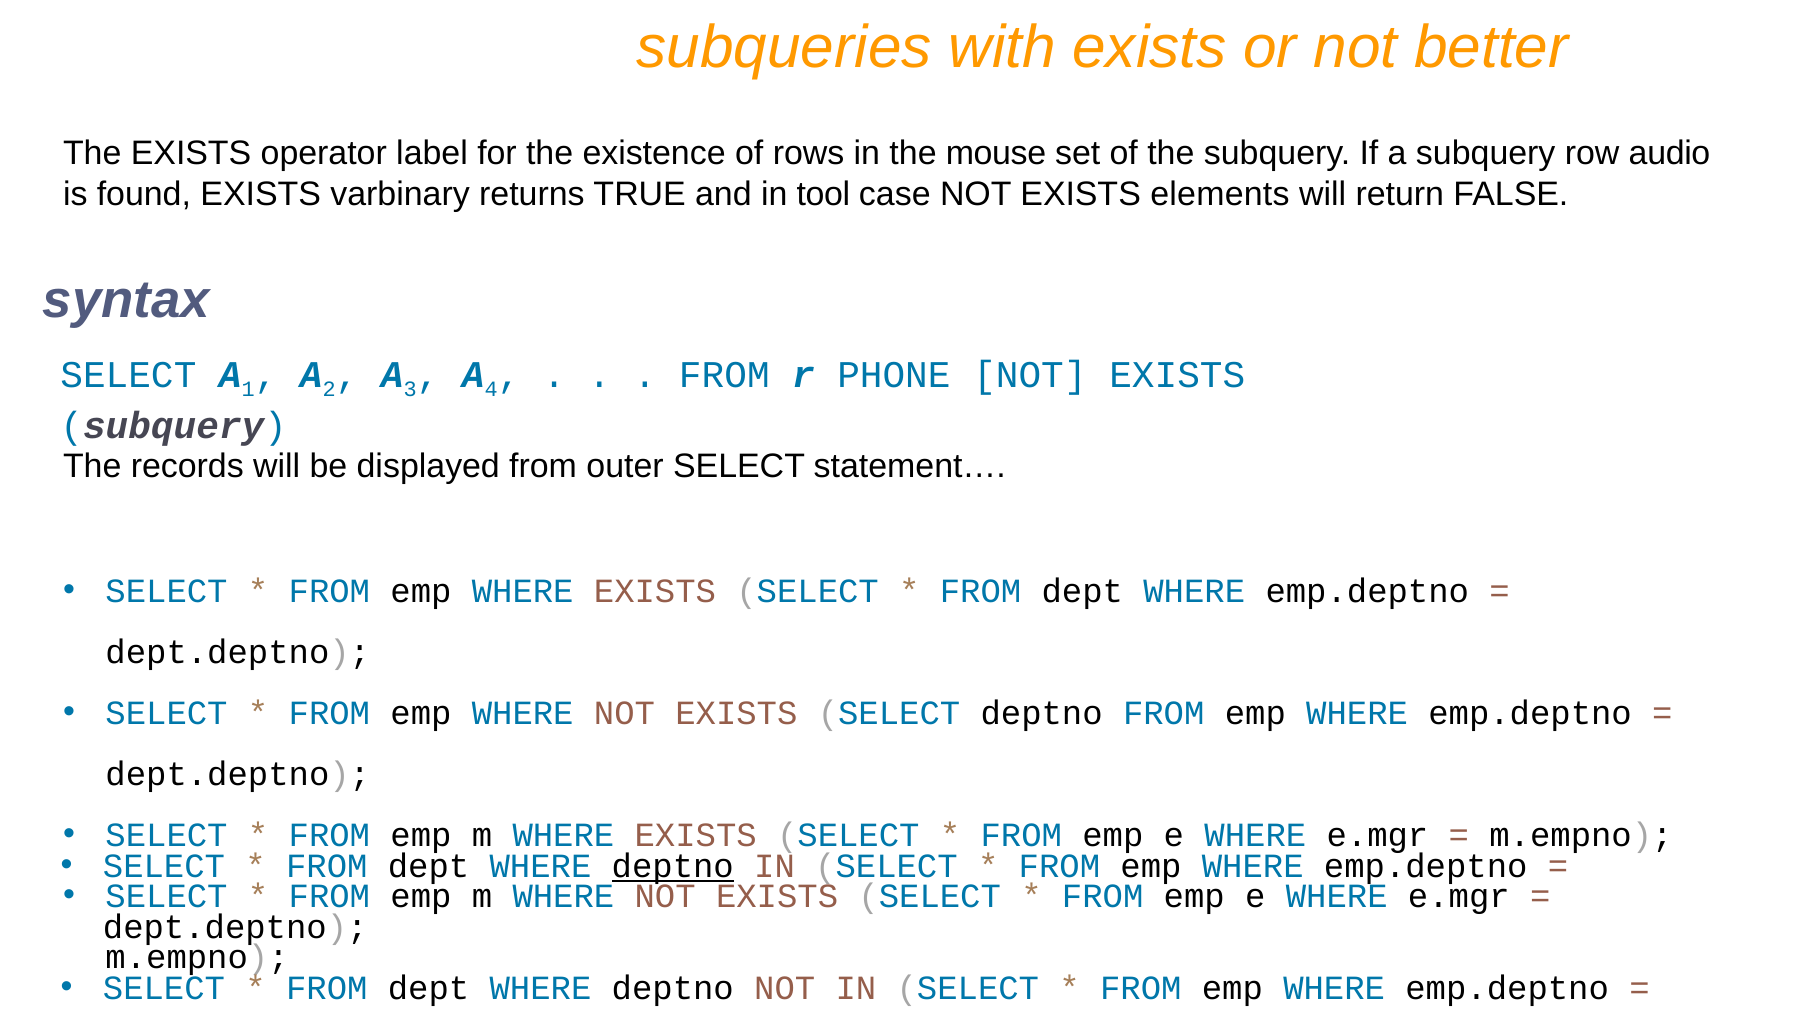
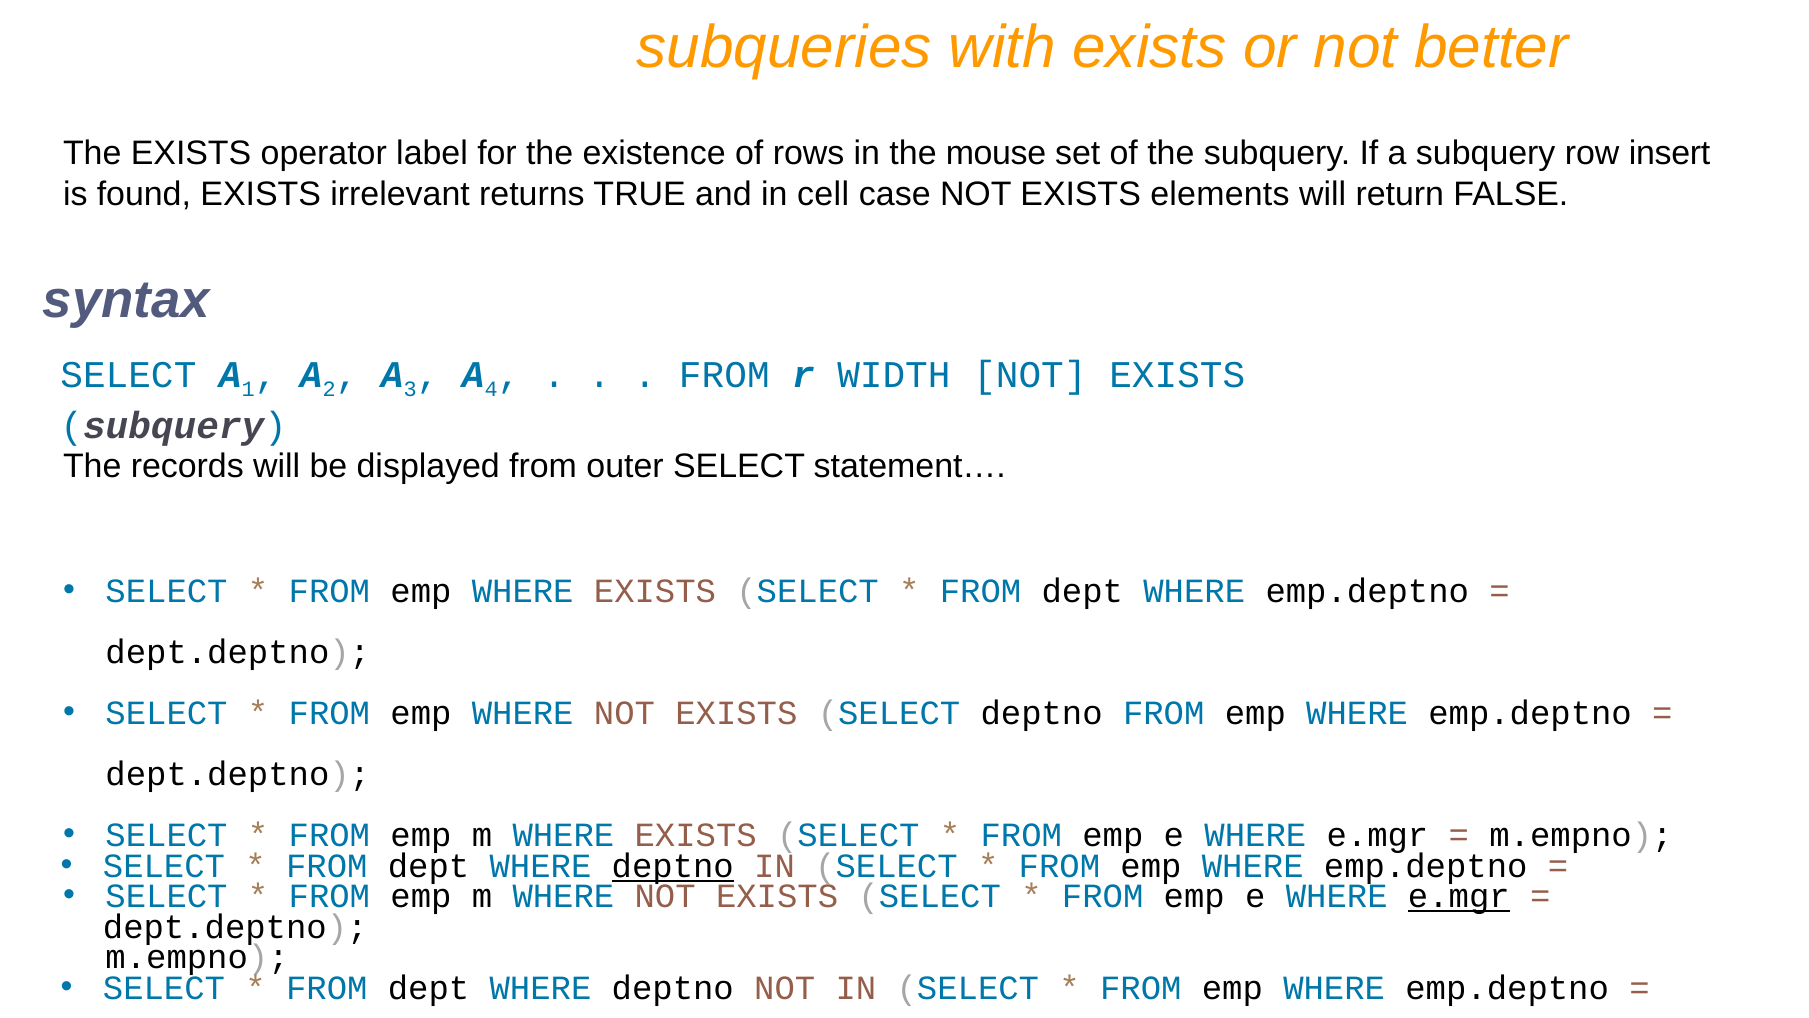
audio: audio -> insert
varbinary: varbinary -> irrelevant
tool: tool -> cell
PHONE: PHONE -> WIDTH
e.mgr at (1459, 896) underline: none -> present
